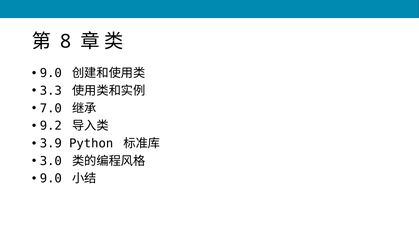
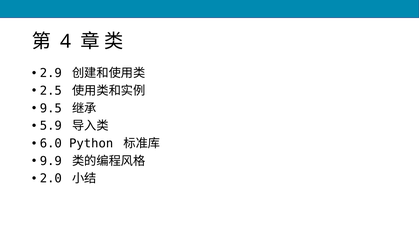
8: 8 -> 4
9.0 at (51, 73): 9.0 -> 2.9
3.3: 3.3 -> 2.5
7.0: 7.0 -> 9.5
9.2: 9.2 -> 5.9
3.9: 3.9 -> 6.0
3.0: 3.0 -> 9.9
9.0 at (51, 178): 9.0 -> 2.0
